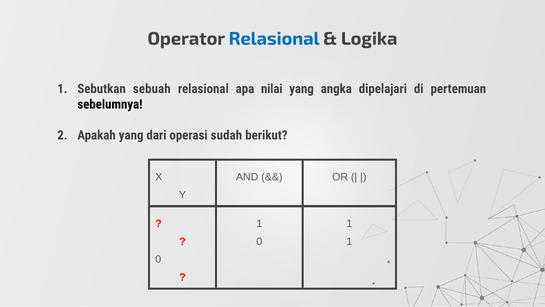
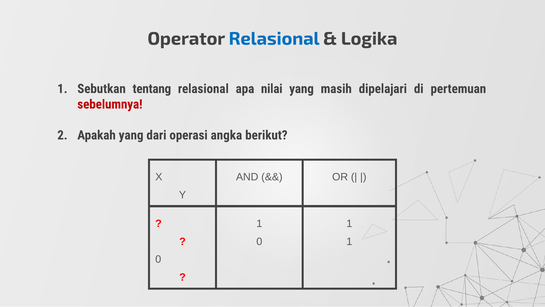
sebuah: sebuah -> tentang
angka: angka -> masih
sebelumnya colour: black -> red
sudah: sudah -> angka
